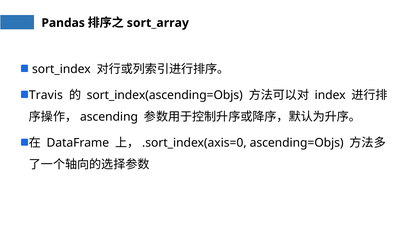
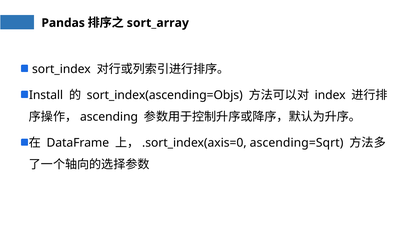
Travis: Travis -> Install
ascending=Objs: ascending=Objs -> ascending=Sqrt
